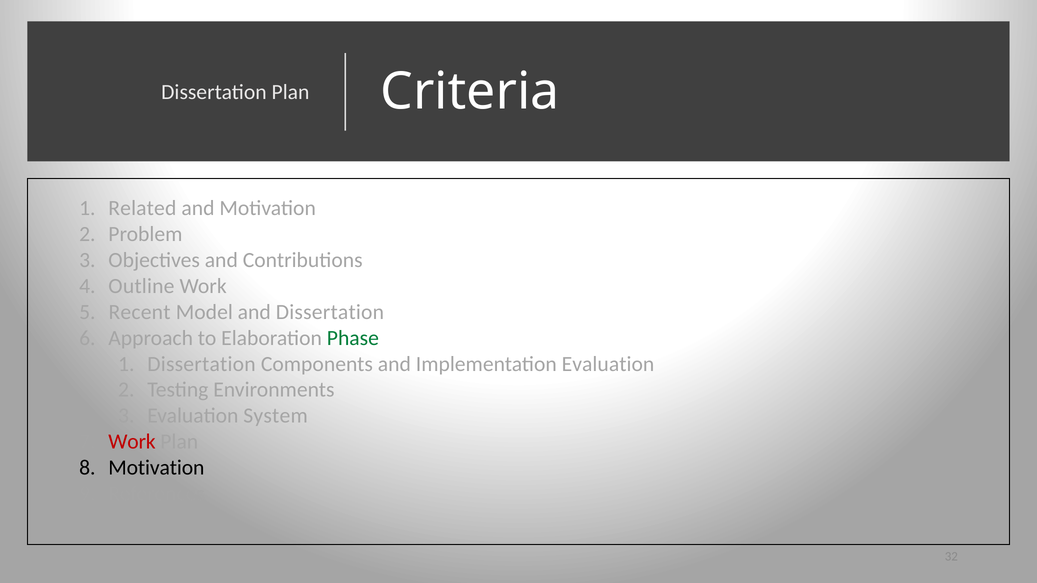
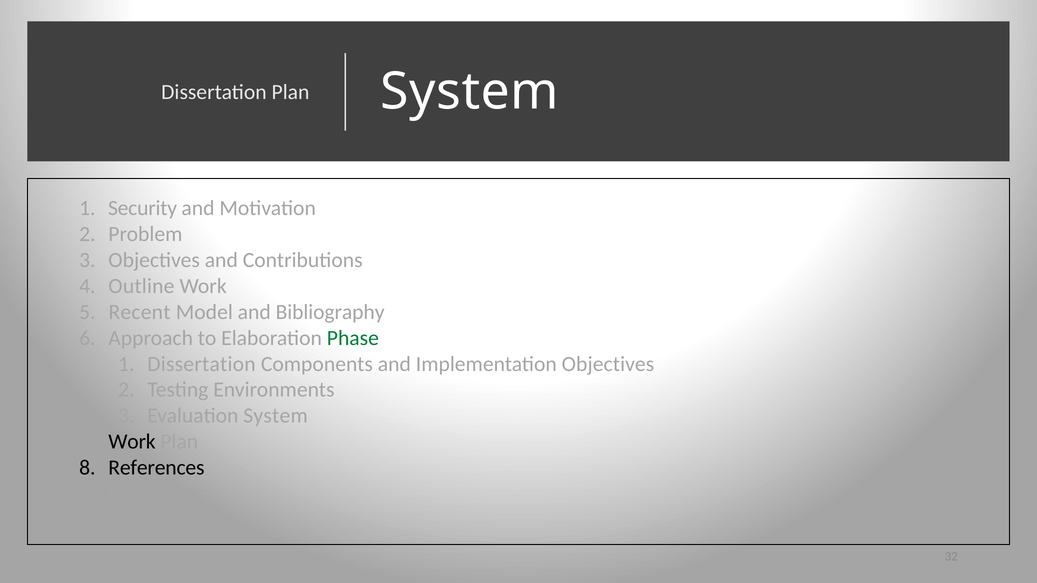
Criteria at (470, 92): Criteria -> System
Related: Related -> Security
and Dissertation: Dissertation -> Bibliography
Implementation Evaluation: Evaluation -> Objectives
Work at (132, 442) colour: red -> black
Motivation at (156, 468): Motivation -> References
